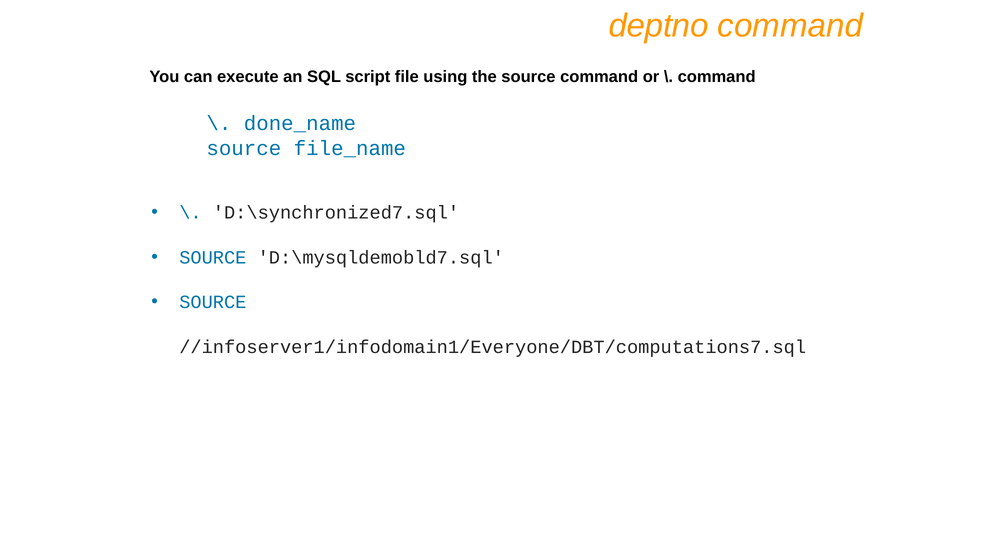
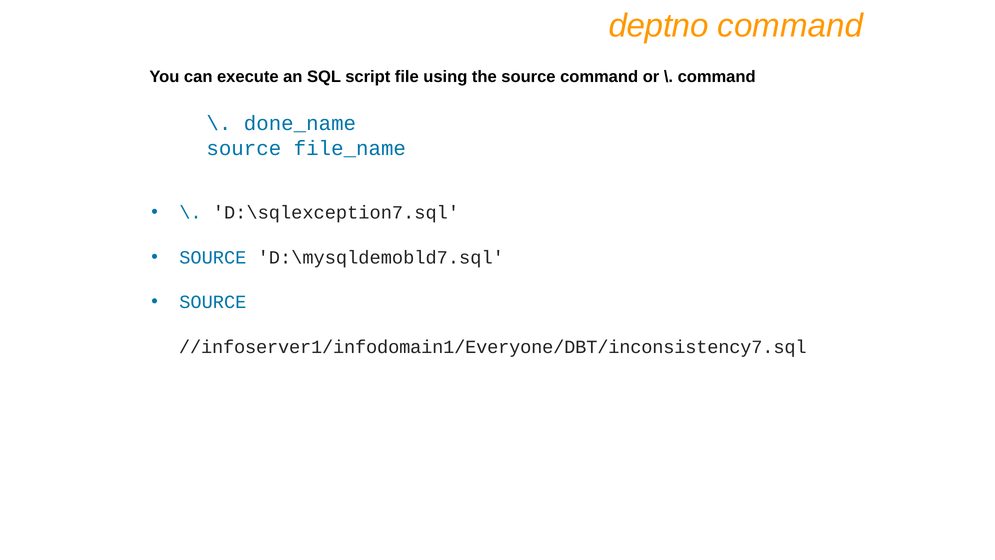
D:\synchronized7.sql: D:\synchronized7.sql -> D:\sqlexception7.sql
//infoserver1/infodomain1/Everyone/DBT/computations7.sql: //infoserver1/infodomain1/Everyone/DBT/computations7.sql -> //infoserver1/infodomain1/Everyone/DBT/inconsistency7.sql
